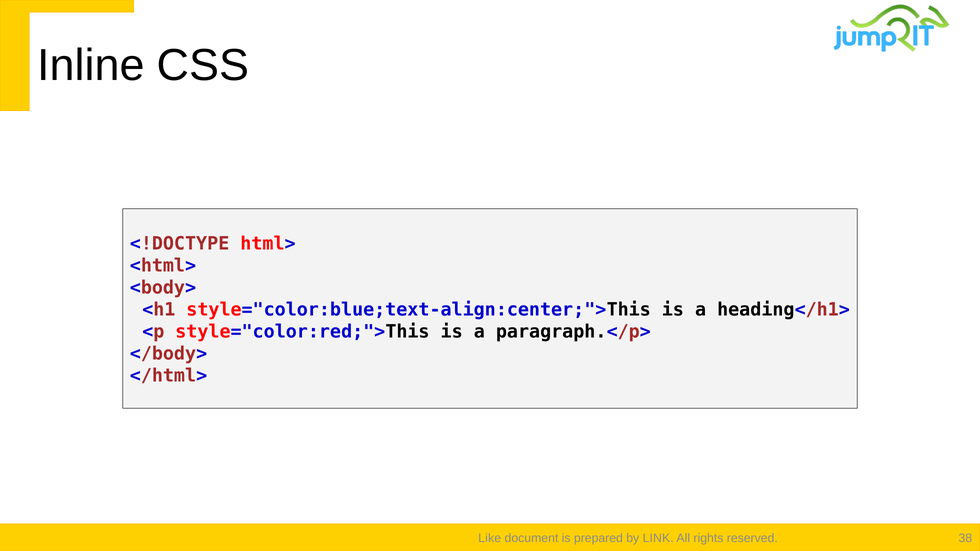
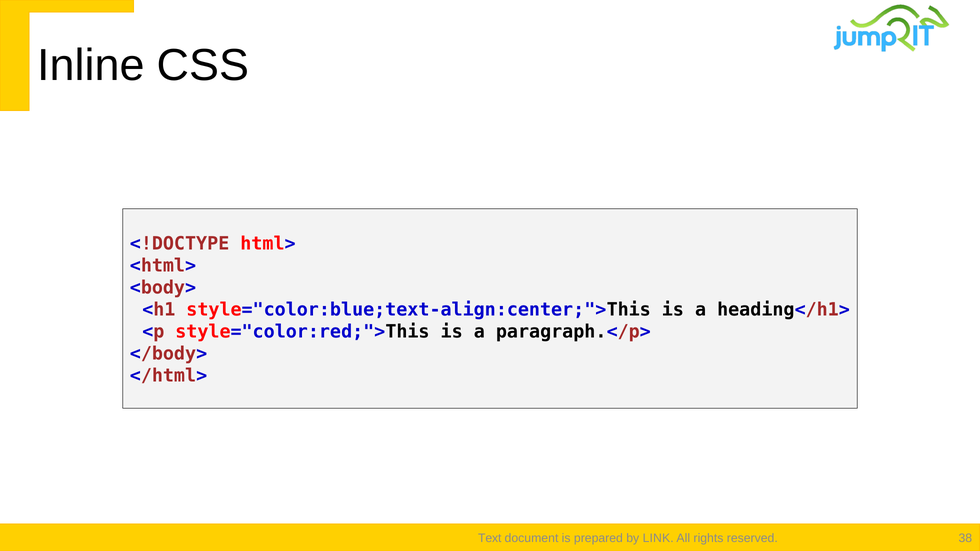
Like: Like -> Text
